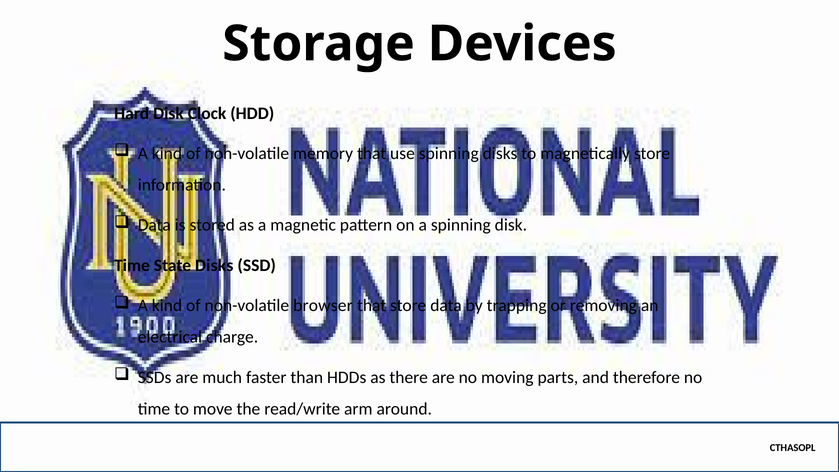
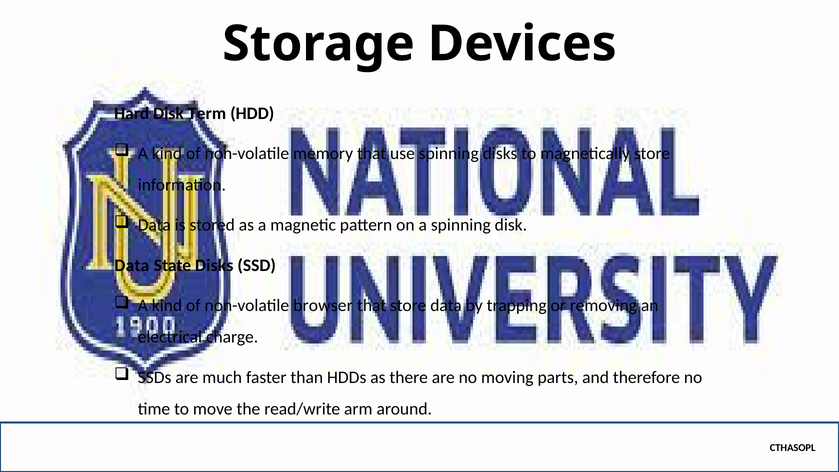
Clock: Clock -> Term
Time at (132, 265): Time -> Data
